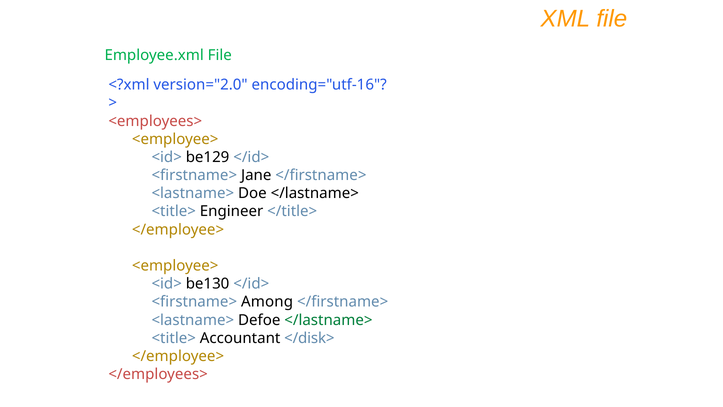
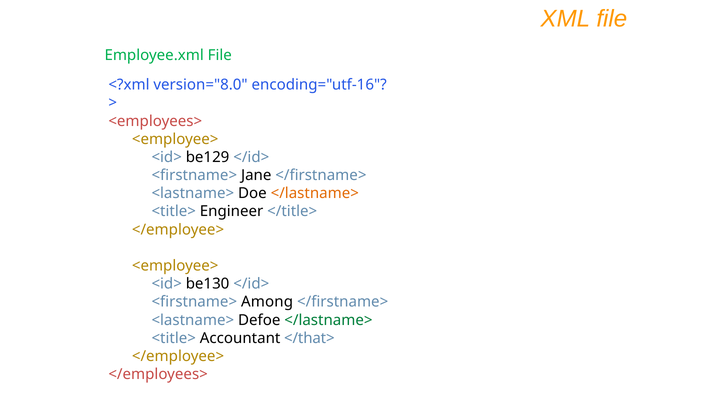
version="2.0: version="2.0 -> version="8.0
</lastname> at (315, 193) colour: black -> orange
</disk>: </disk> -> </that>
